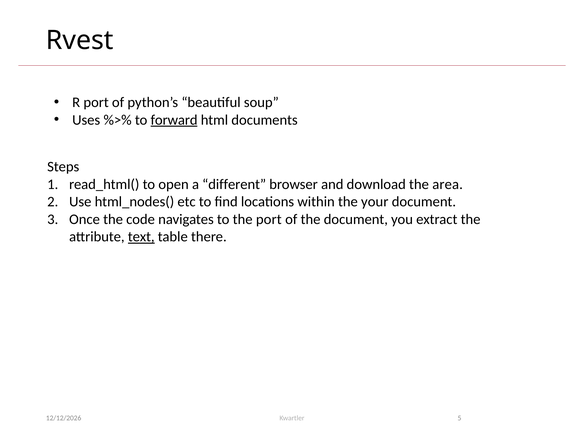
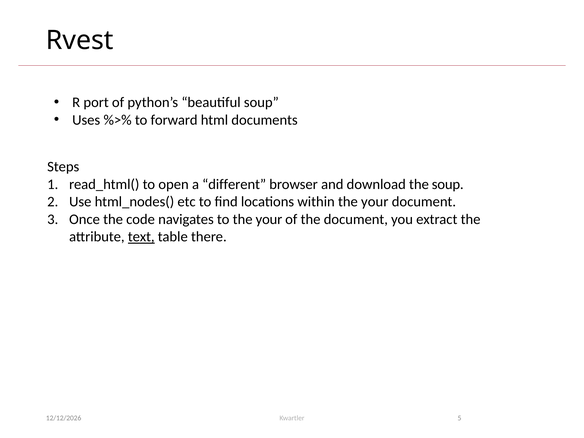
forward underline: present -> none
the area: area -> soup
to the port: port -> your
